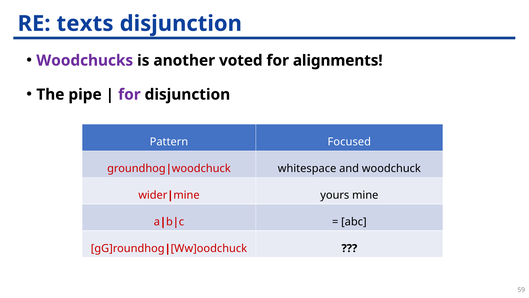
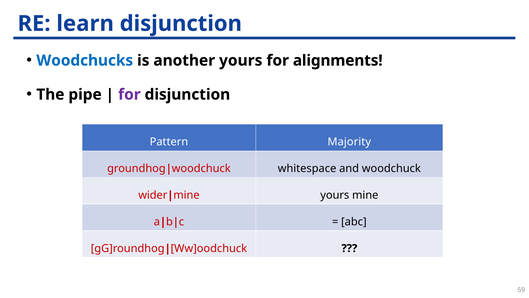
texts: texts -> learn
Woodchucks colour: purple -> blue
another voted: voted -> yours
Focused: Focused -> Majority
